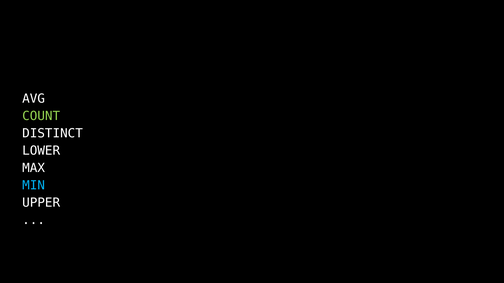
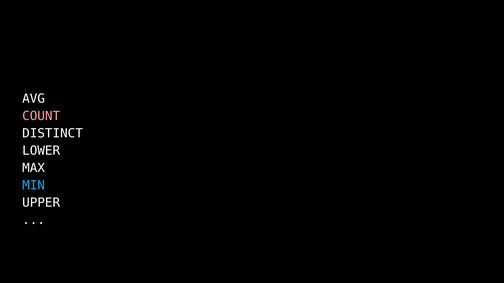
COUNT colour: light green -> pink
